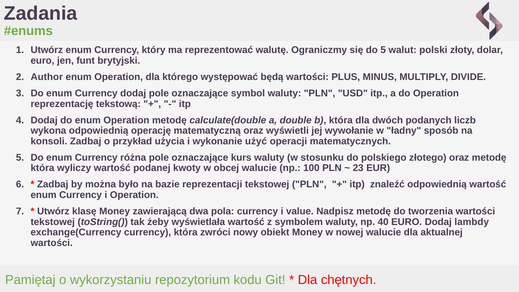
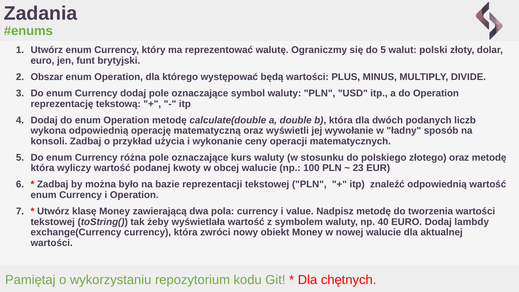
Author: Author -> Obszar
użyć: użyć -> ceny
